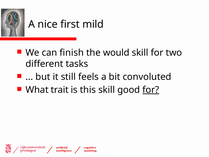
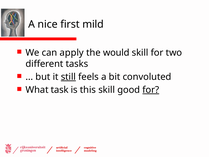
finish: finish -> apply
still underline: none -> present
trait: trait -> task
